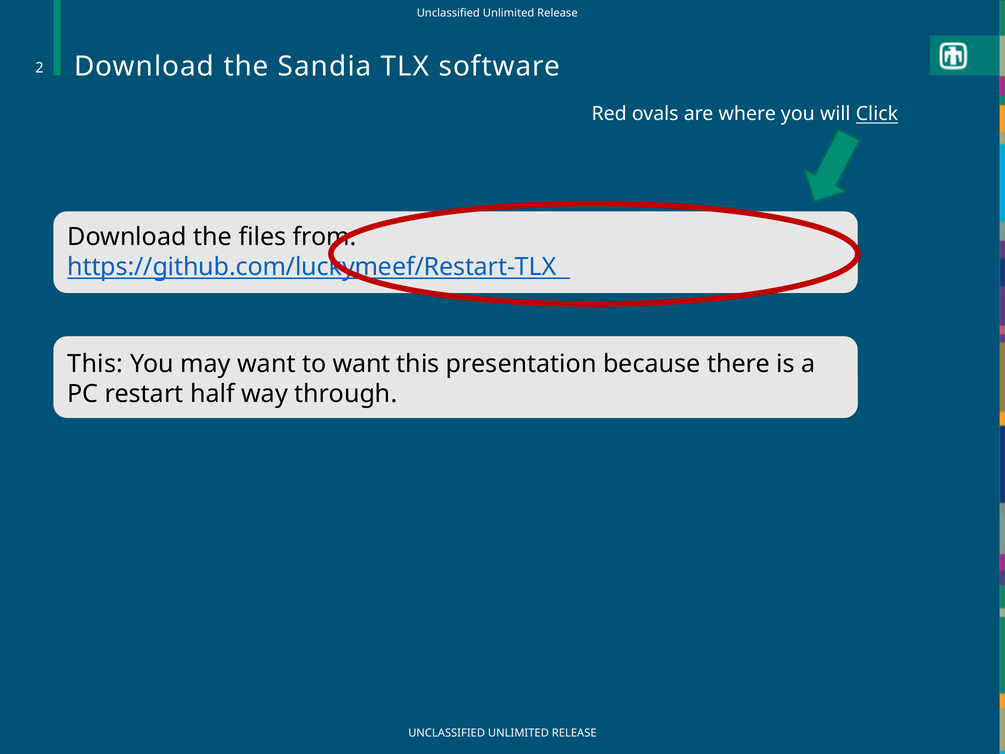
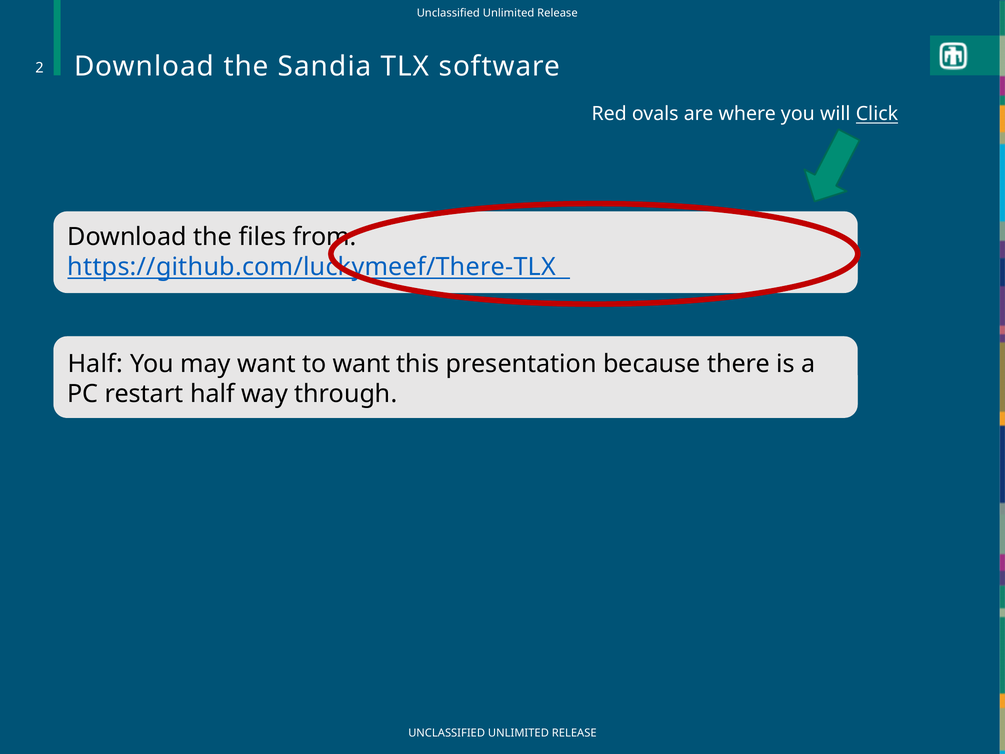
https://github.com/luckymeef/Restart-TLX: https://github.com/luckymeef/Restart-TLX -> https://github.com/luckymeef/There-TLX
This at (95, 364): This -> Half
